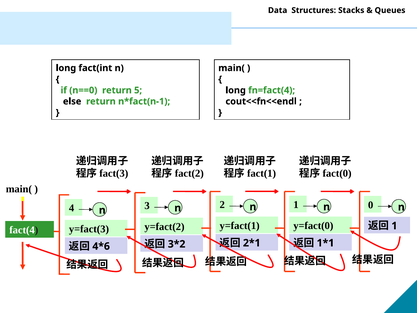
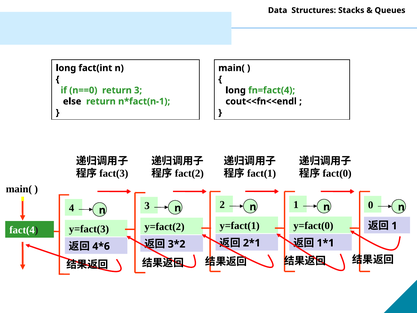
return 5: 5 -> 3
